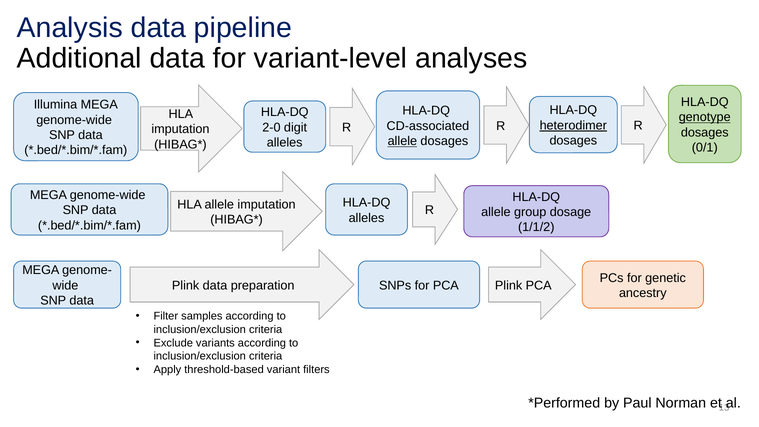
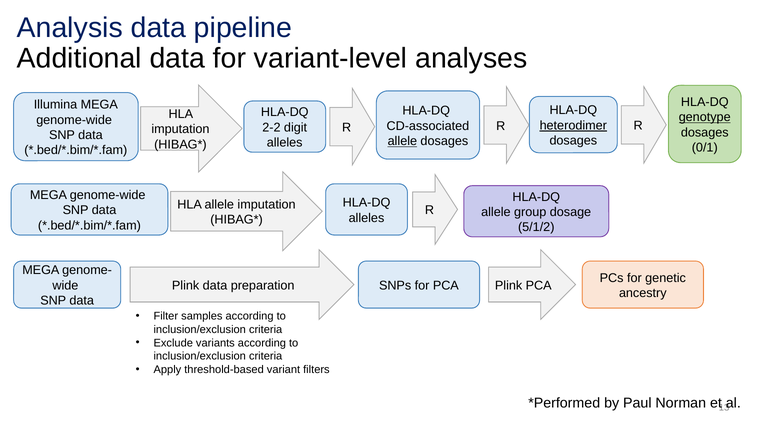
2-0: 2-0 -> 2-2
1/1/2: 1/1/2 -> 5/1/2
